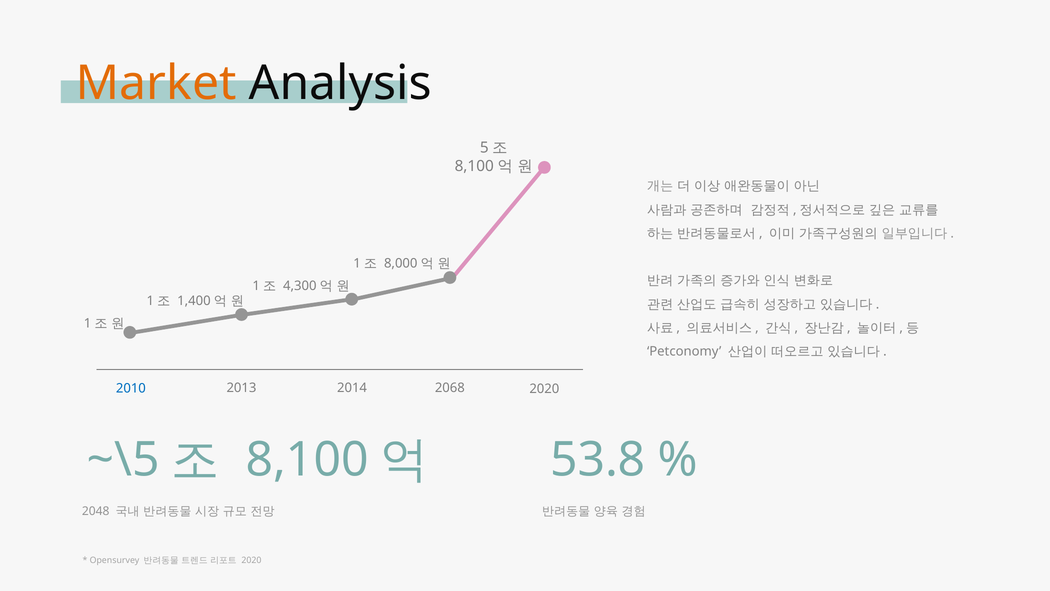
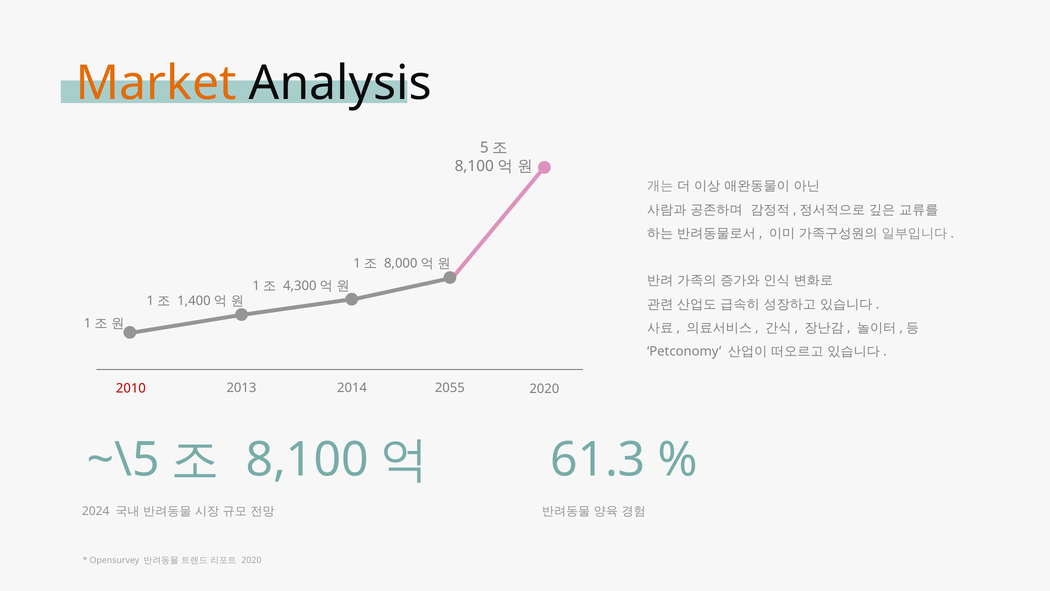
2010 colour: blue -> red
2068: 2068 -> 2055
53.8: 53.8 -> 61.3
2048: 2048 -> 2024
